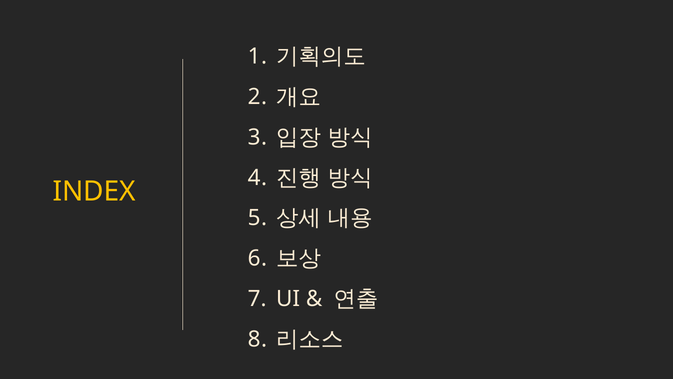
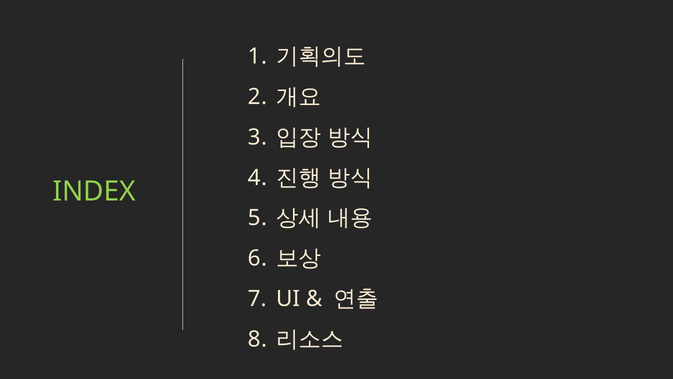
INDEX colour: yellow -> light green
